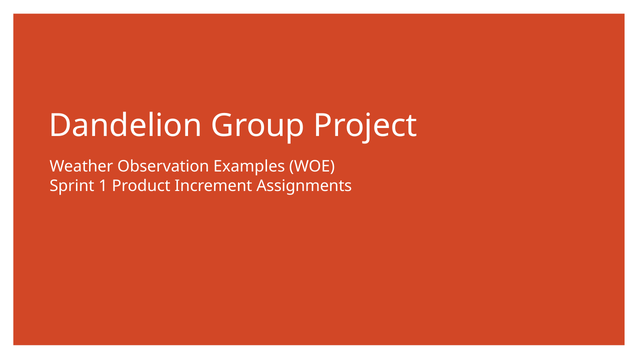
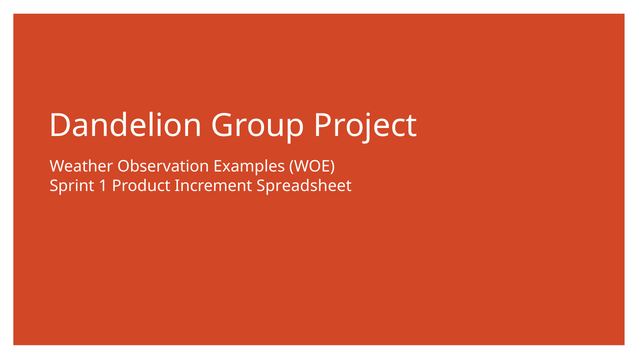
Assignments: Assignments -> Spreadsheet
